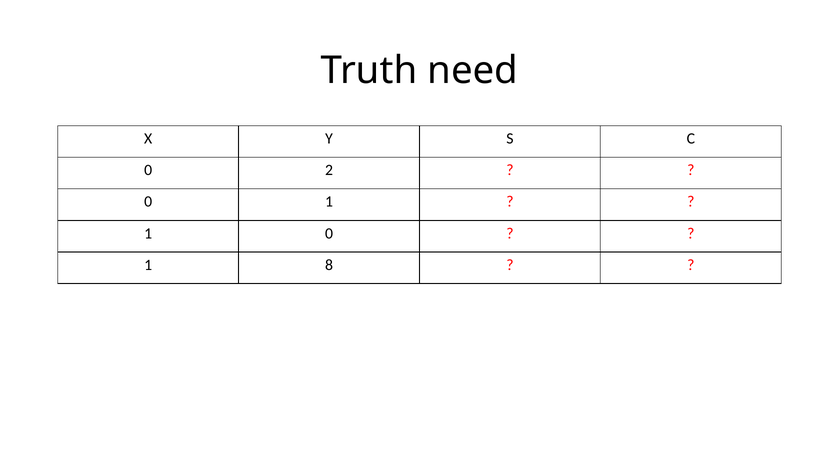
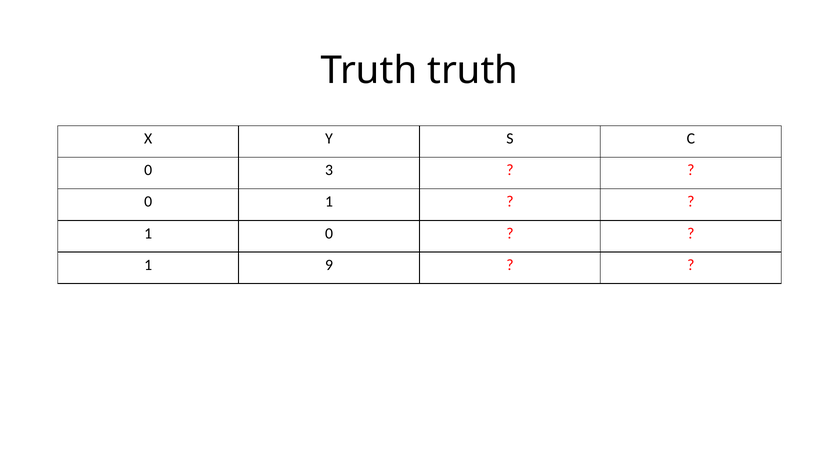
Truth need: need -> truth
2: 2 -> 3
8: 8 -> 9
